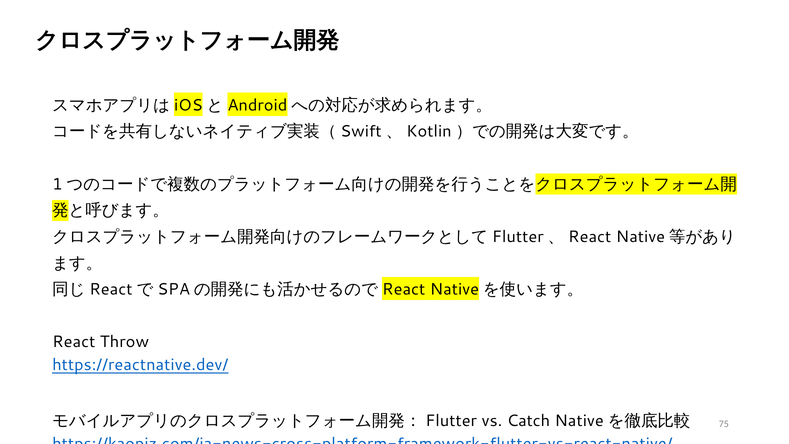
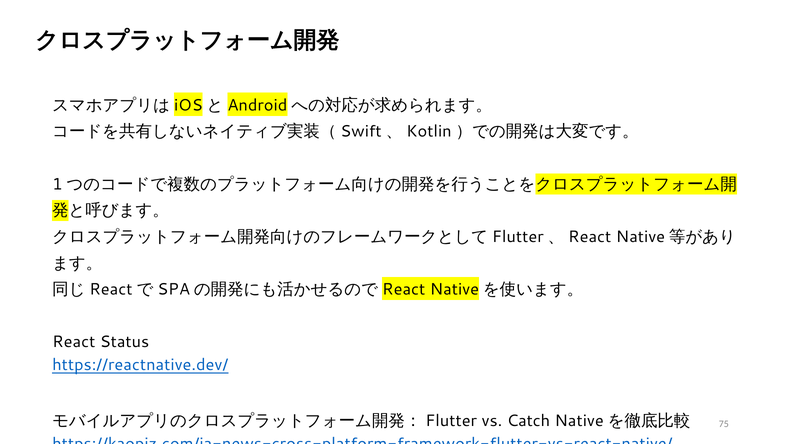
Throw: Throw -> Status
